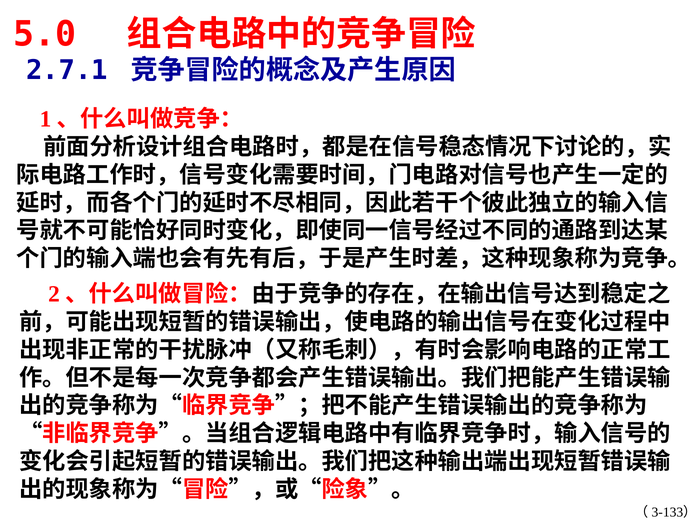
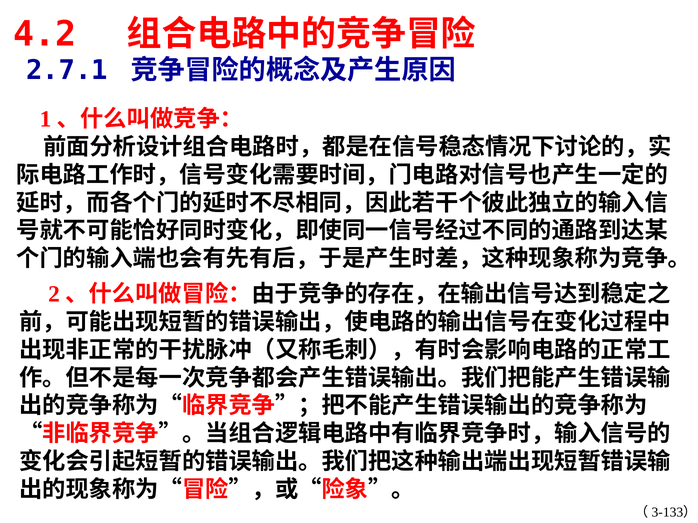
5.0: 5.0 -> 4.2
